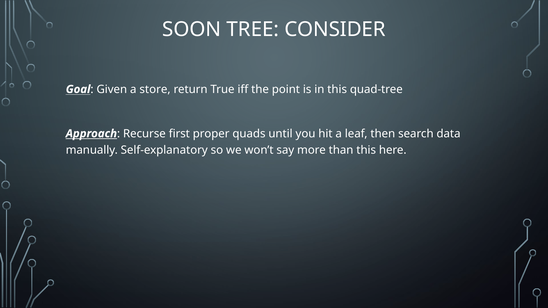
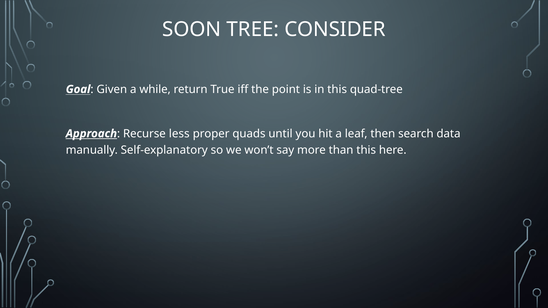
store: store -> while
first: first -> less
